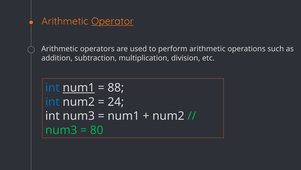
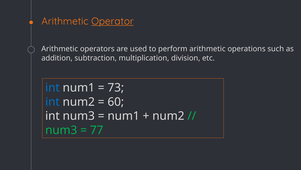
num1 at (79, 87) underline: present -> none
88: 88 -> 73
24: 24 -> 60
80: 80 -> 77
